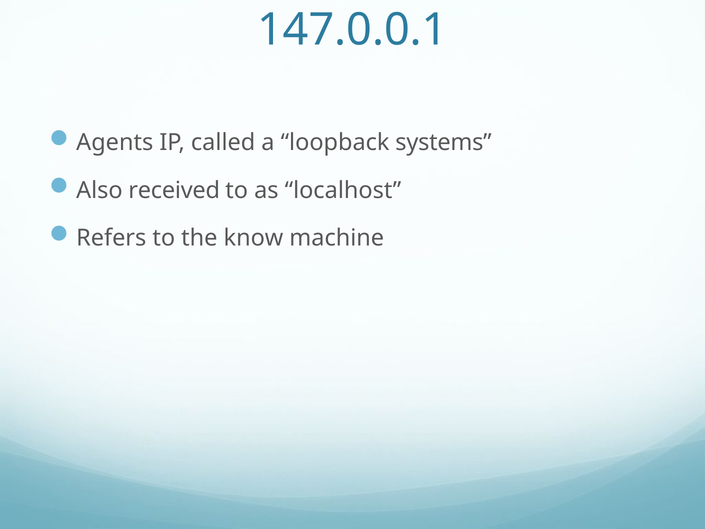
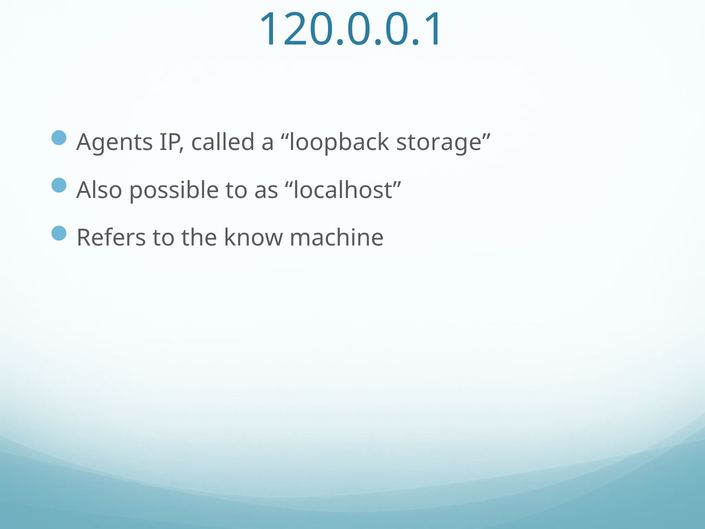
147.0.0.1: 147.0.0.1 -> 120.0.0.1
systems: systems -> storage
received: received -> possible
